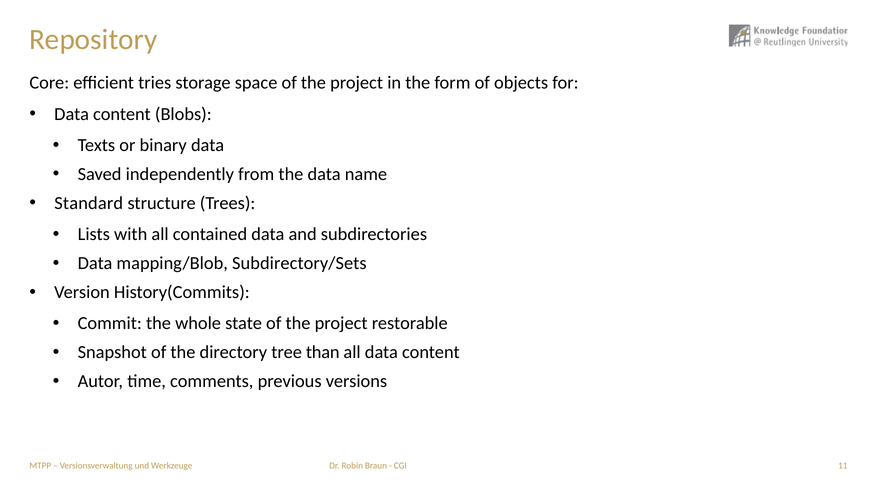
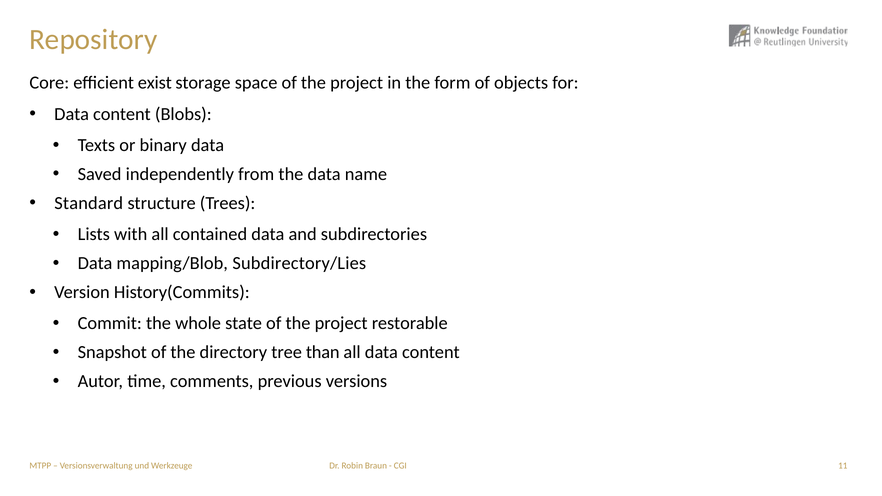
tries: tries -> exist
Subdirectory/Sets: Subdirectory/Sets -> Subdirectory/Lies
